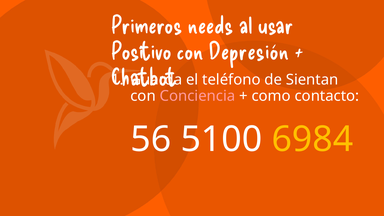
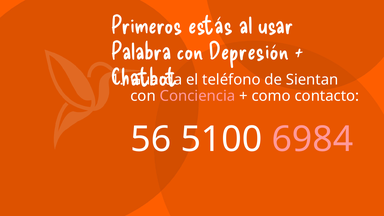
needs: needs -> estás
Positivo: Positivo -> Palabra
6984 colour: yellow -> pink
